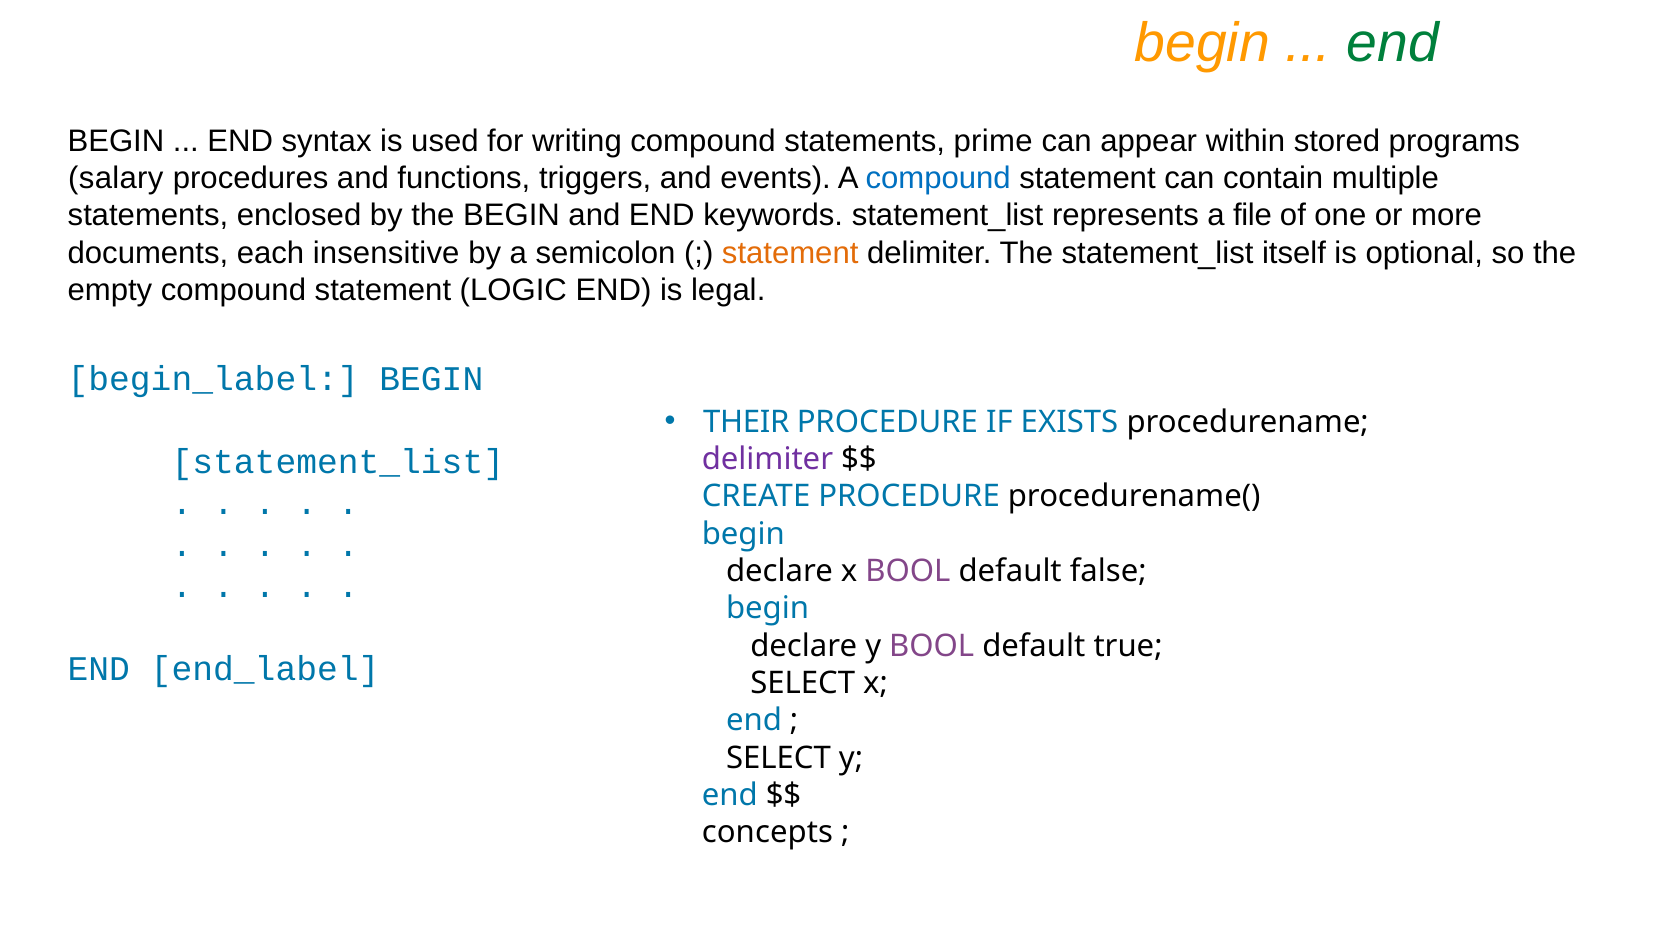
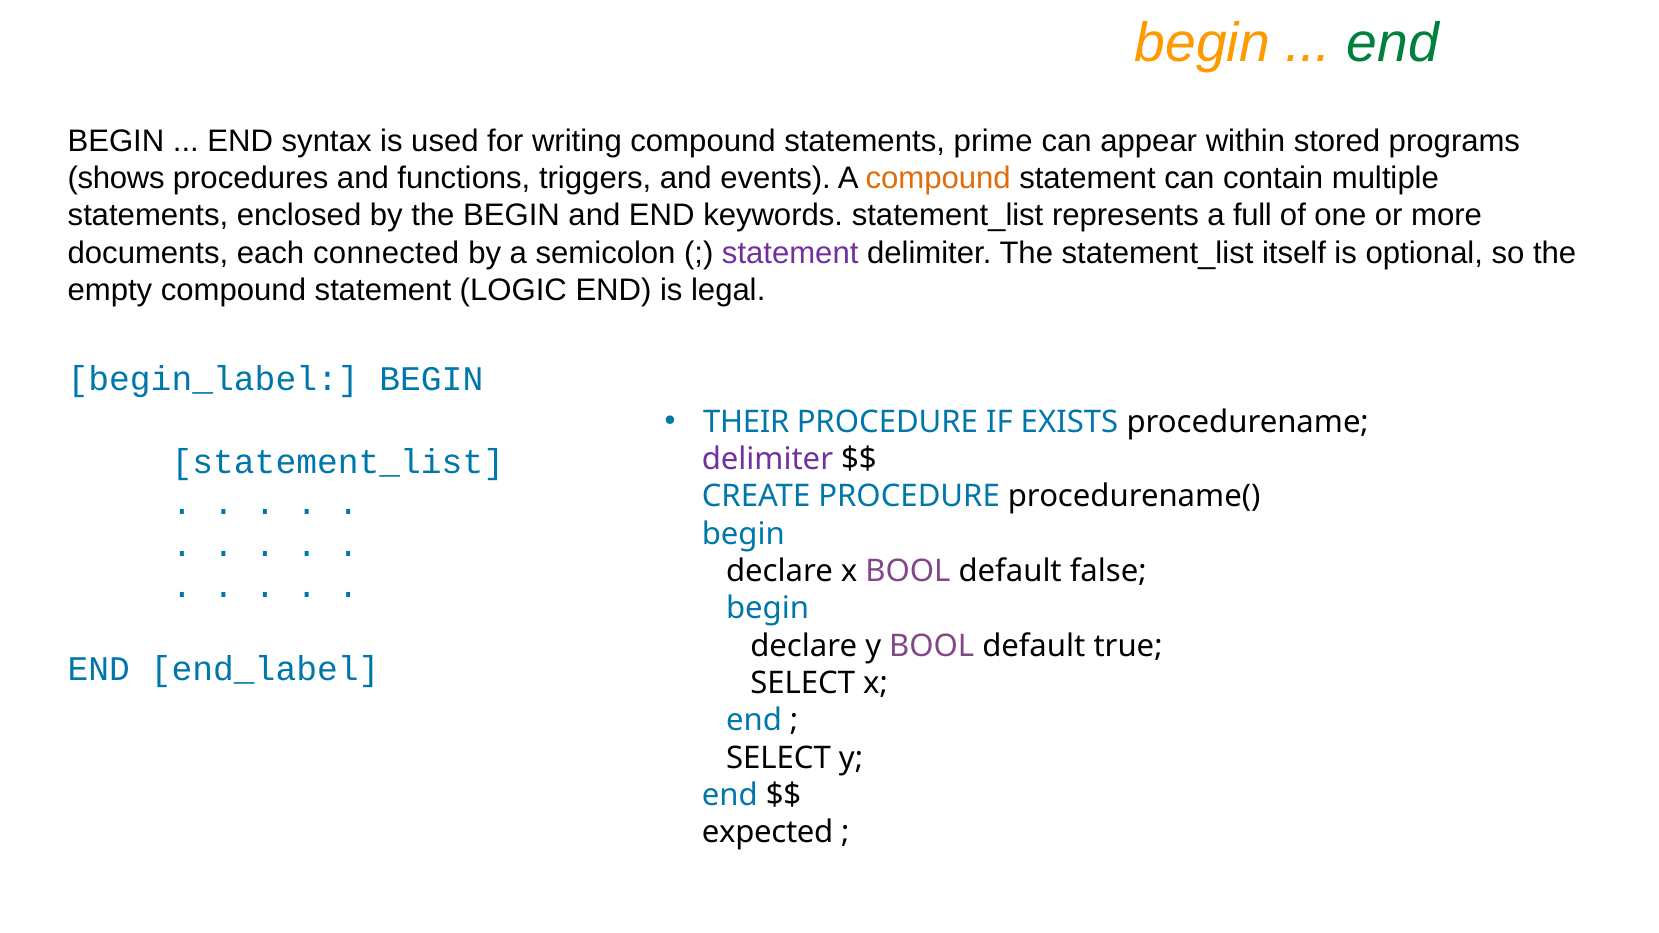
salary: salary -> shows
compound at (938, 178) colour: blue -> orange
file: file -> full
insensitive: insensitive -> connected
statement at (790, 253) colour: orange -> purple
concepts: concepts -> expected
